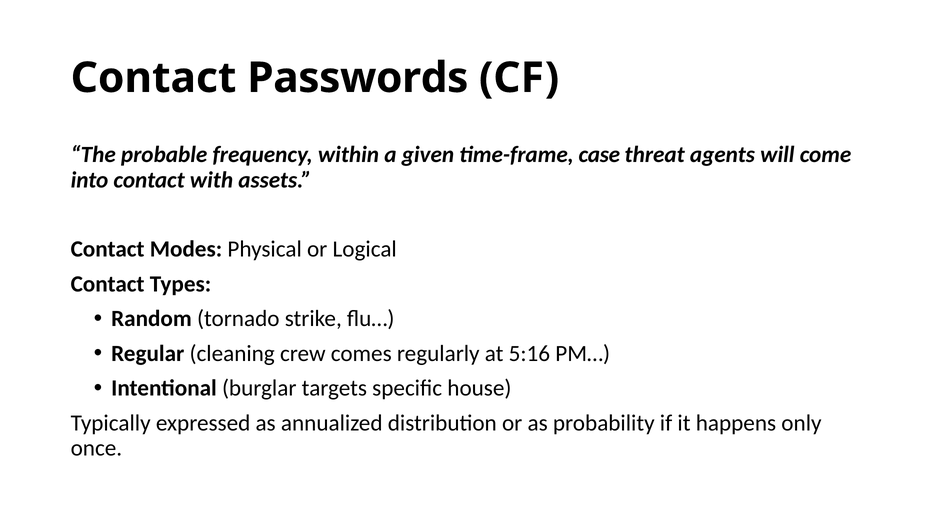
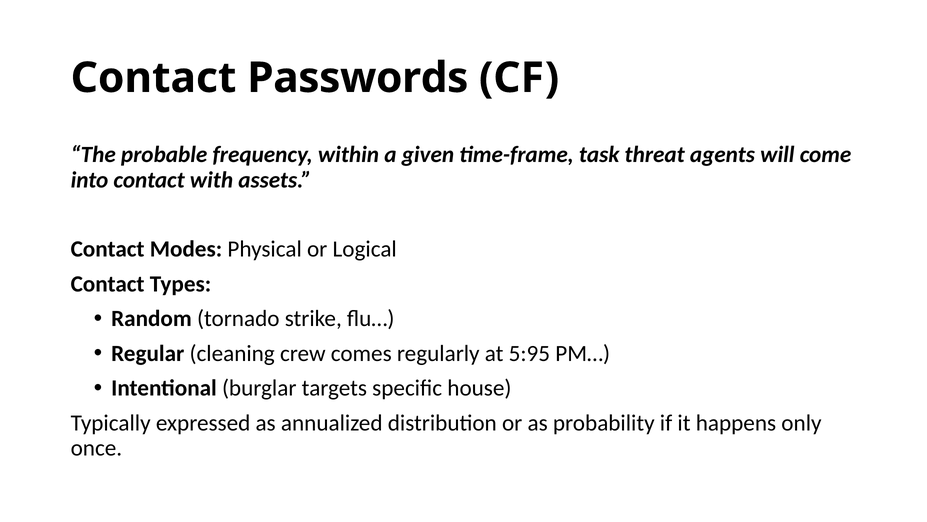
case: case -> task
5:16: 5:16 -> 5:95
